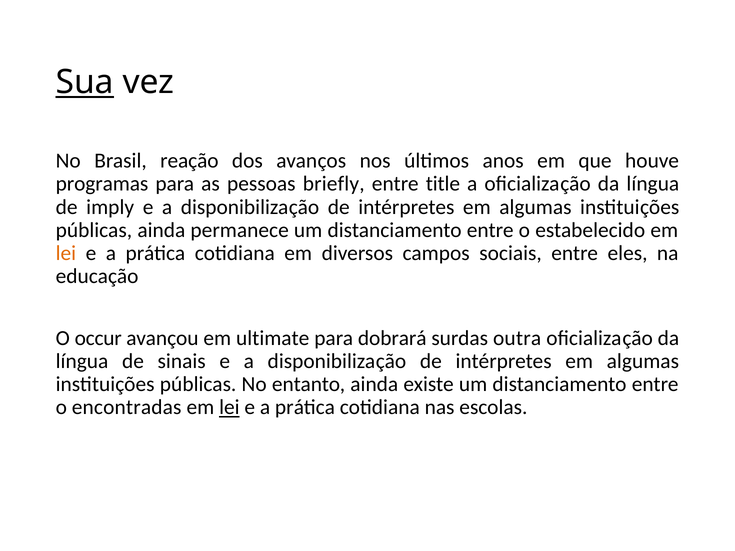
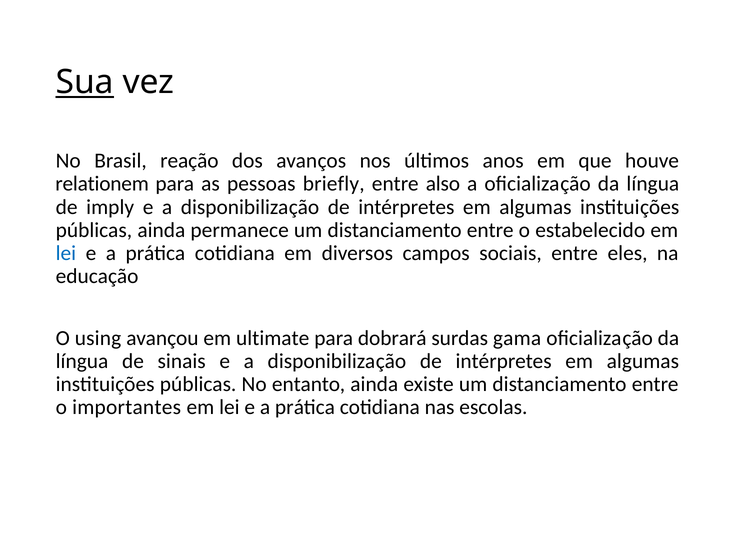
programas: programas -> relationem
title: title -> also
lei at (66, 253) colour: orange -> blue
occur: occur -> using
outra: outra -> gama
encontradas: encontradas -> importantes
lei at (229, 408) underline: present -> none
